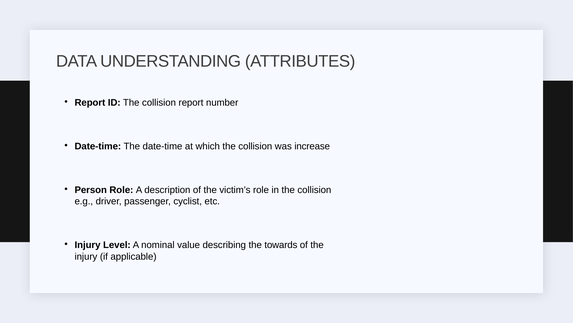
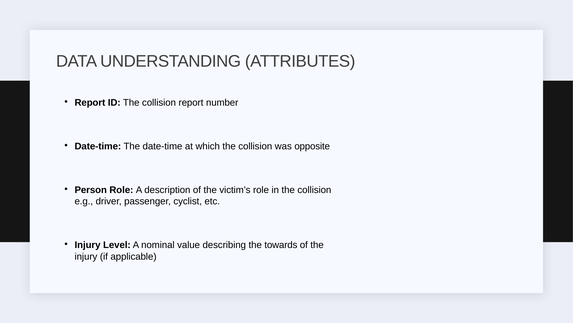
increase: increase -> opposite
